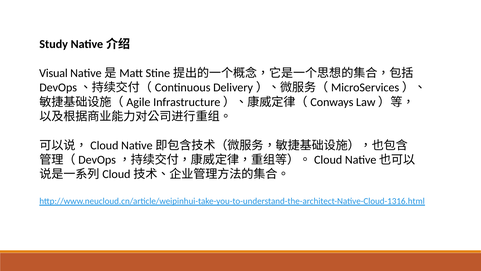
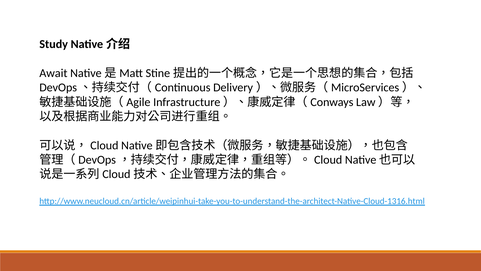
Visual: Visual -> Await
